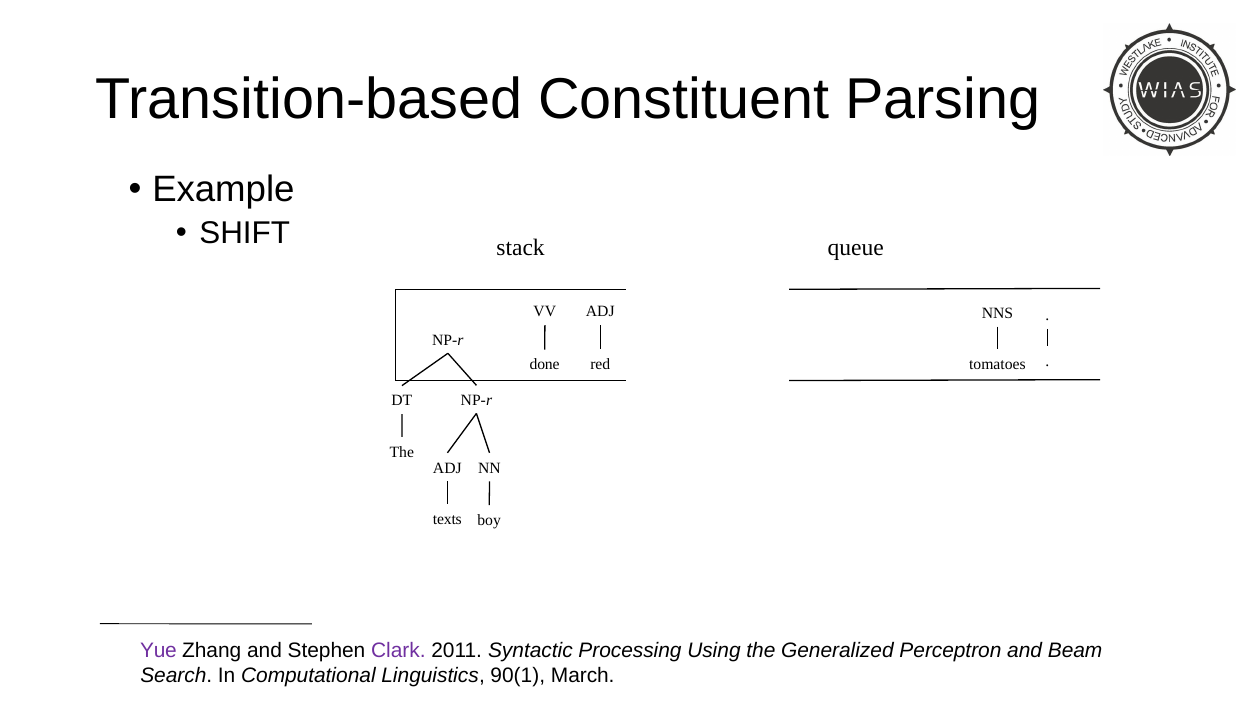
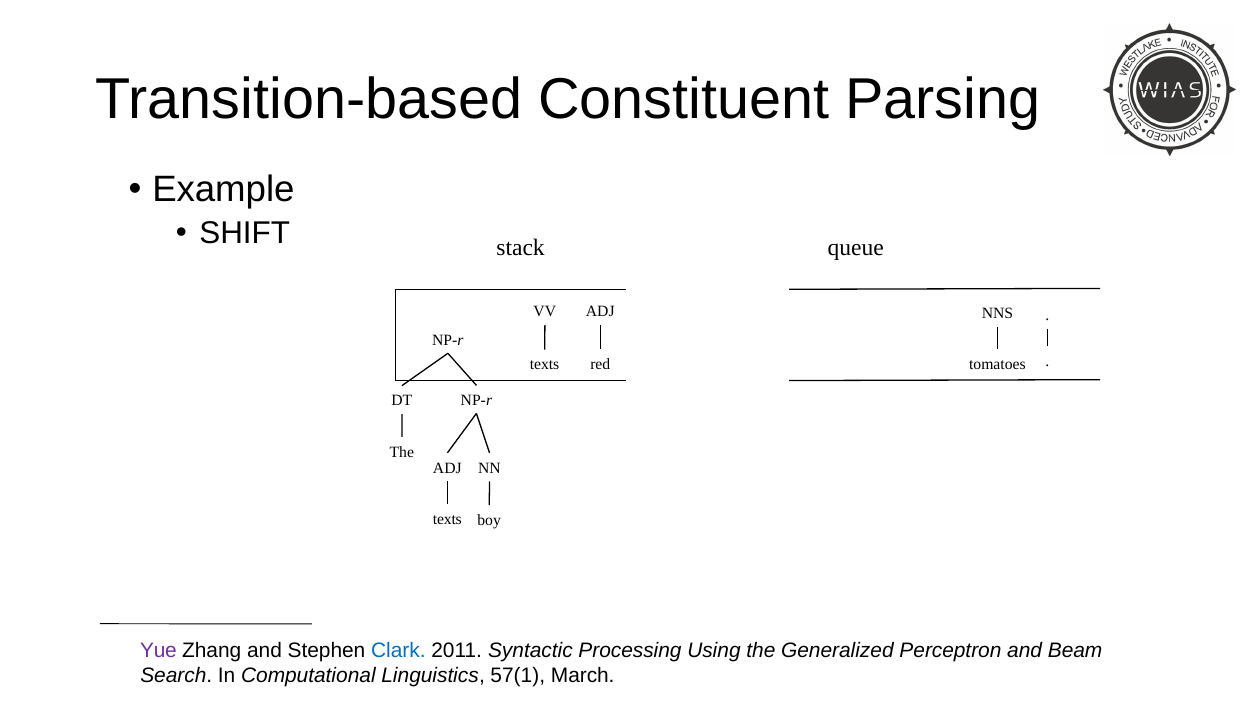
done at (545, 365): done -> texts
Clark colour: purple -> blue
90(1: 90(1 -> 57(1
